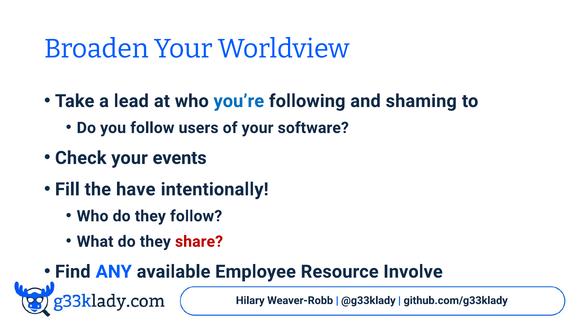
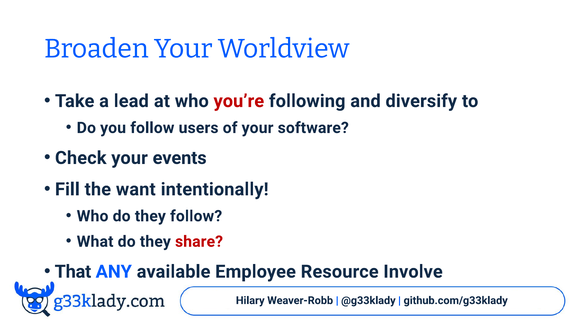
you’re colour: blue -> red
shaming: shaming -> diversify
have: have -> want
Find: Find -> That
